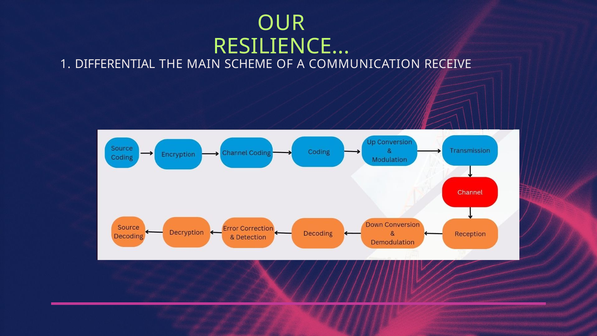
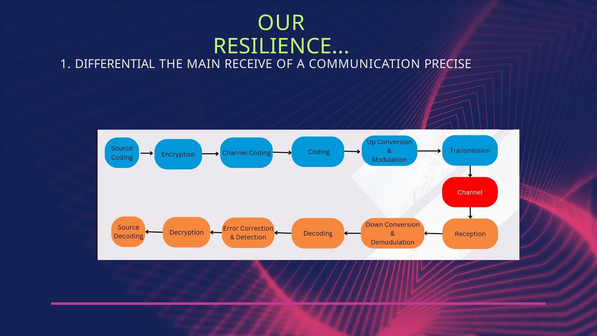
SCHEME: SCHEME -> RECEIVE
RECEIVE: RECEIVE -> PRECISE
